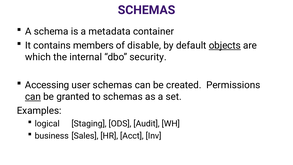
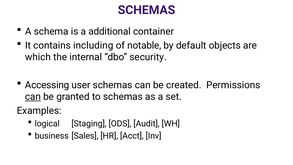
metadata: metadata -> additional
members: members -> including
disable: disable -> notable
objects underline: present -> none
